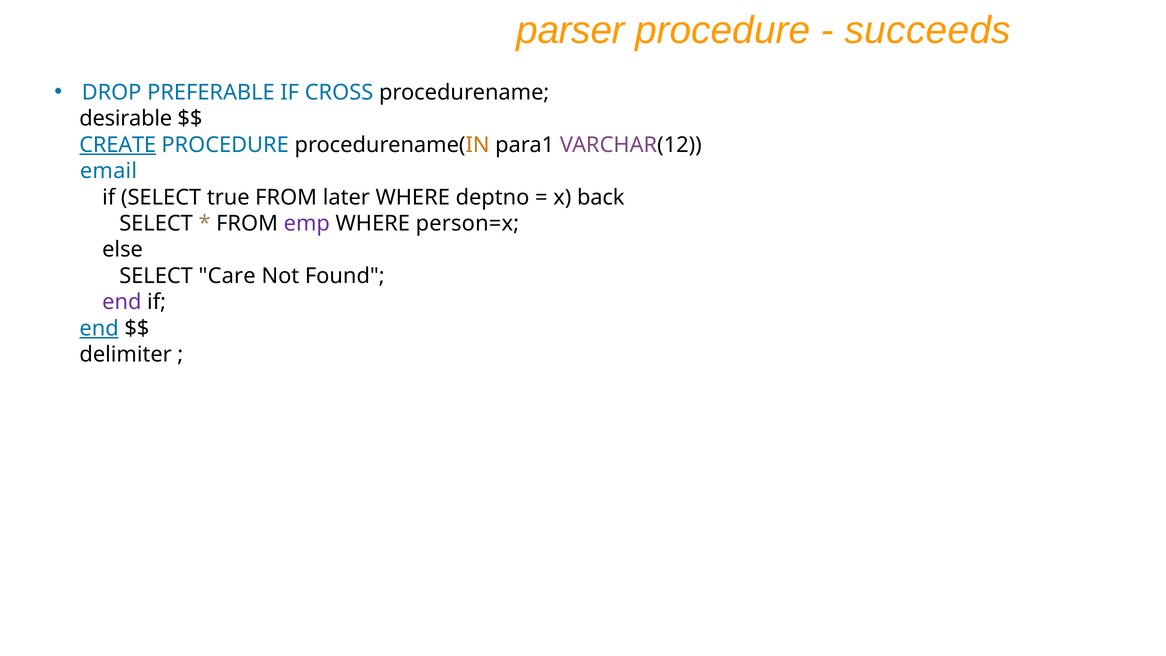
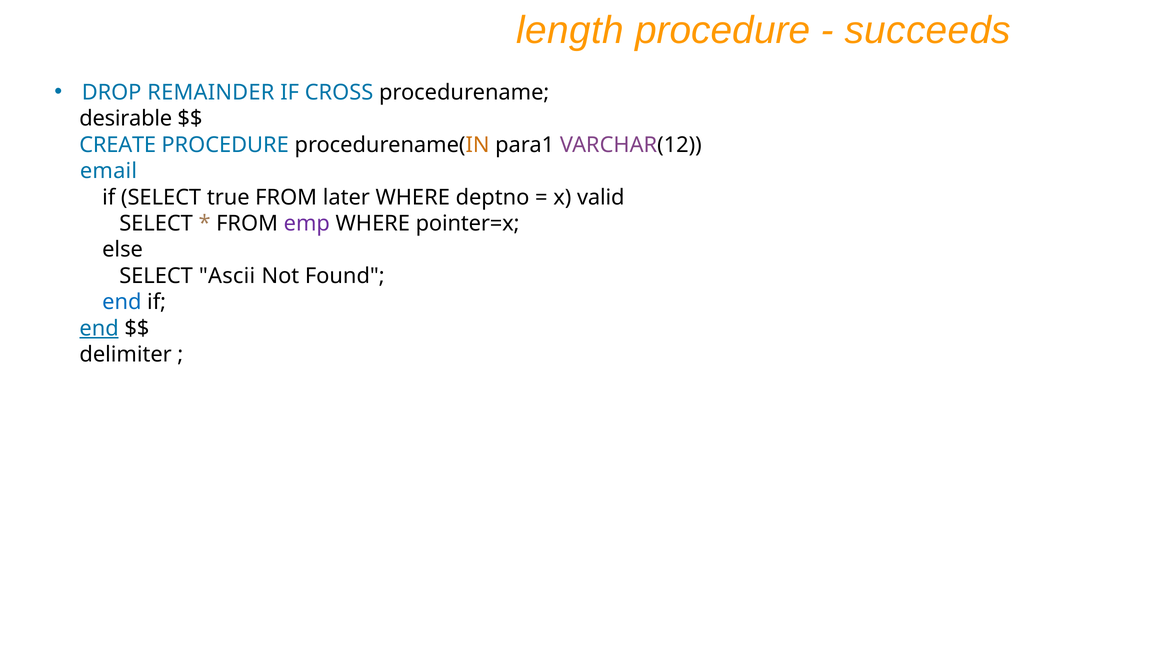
parser: parser -> length
PREFERABLE: PREFERABLE -> REMAINDER
CREATE underline: present -> none
back: back -> valid
person=x: person=x -> pointer=x
Care: Care -> Ascii
end at (122, 302) colour: purple -> blue
